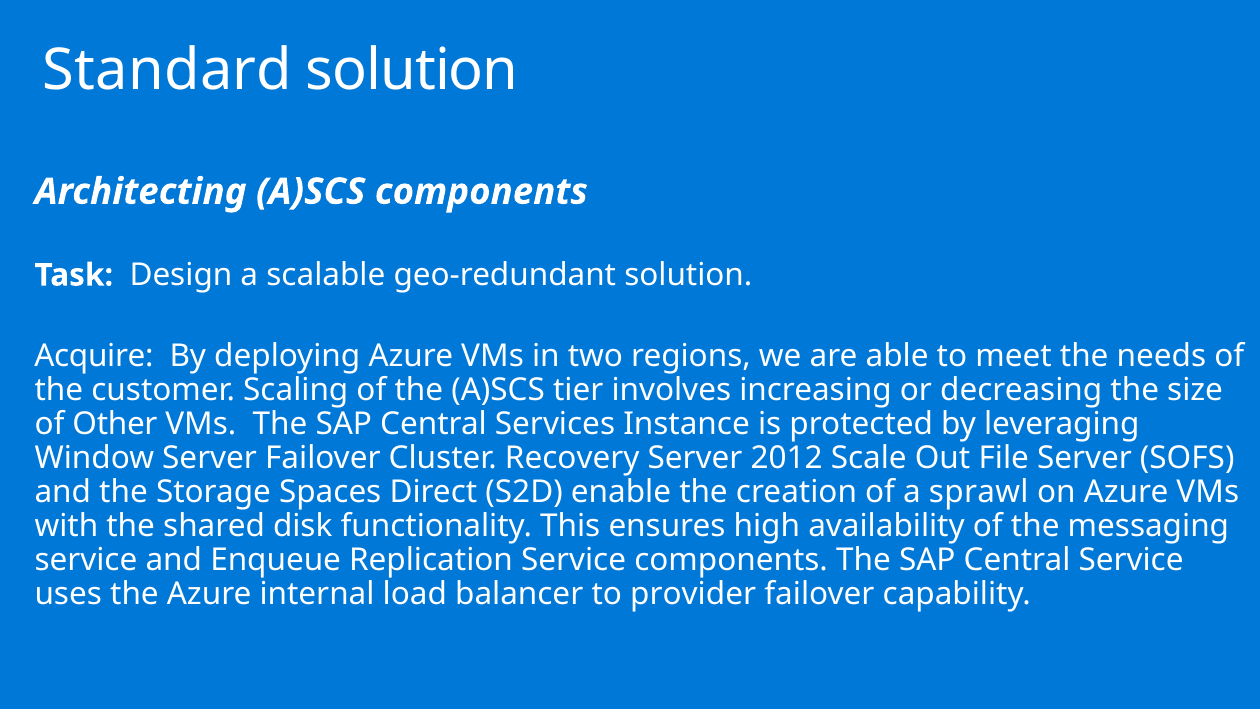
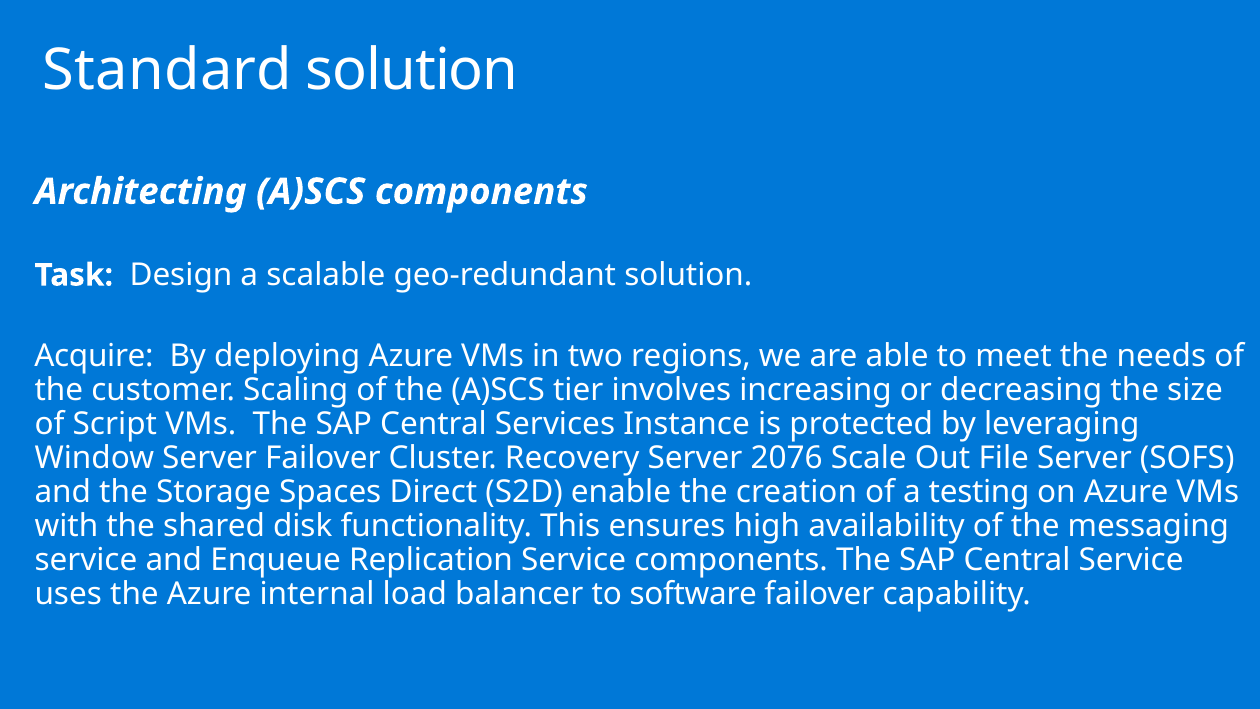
Other: Other -> Script
2012: 2012 -> 2076
sprawl: sprawl -> testing
provider: provider -> software
